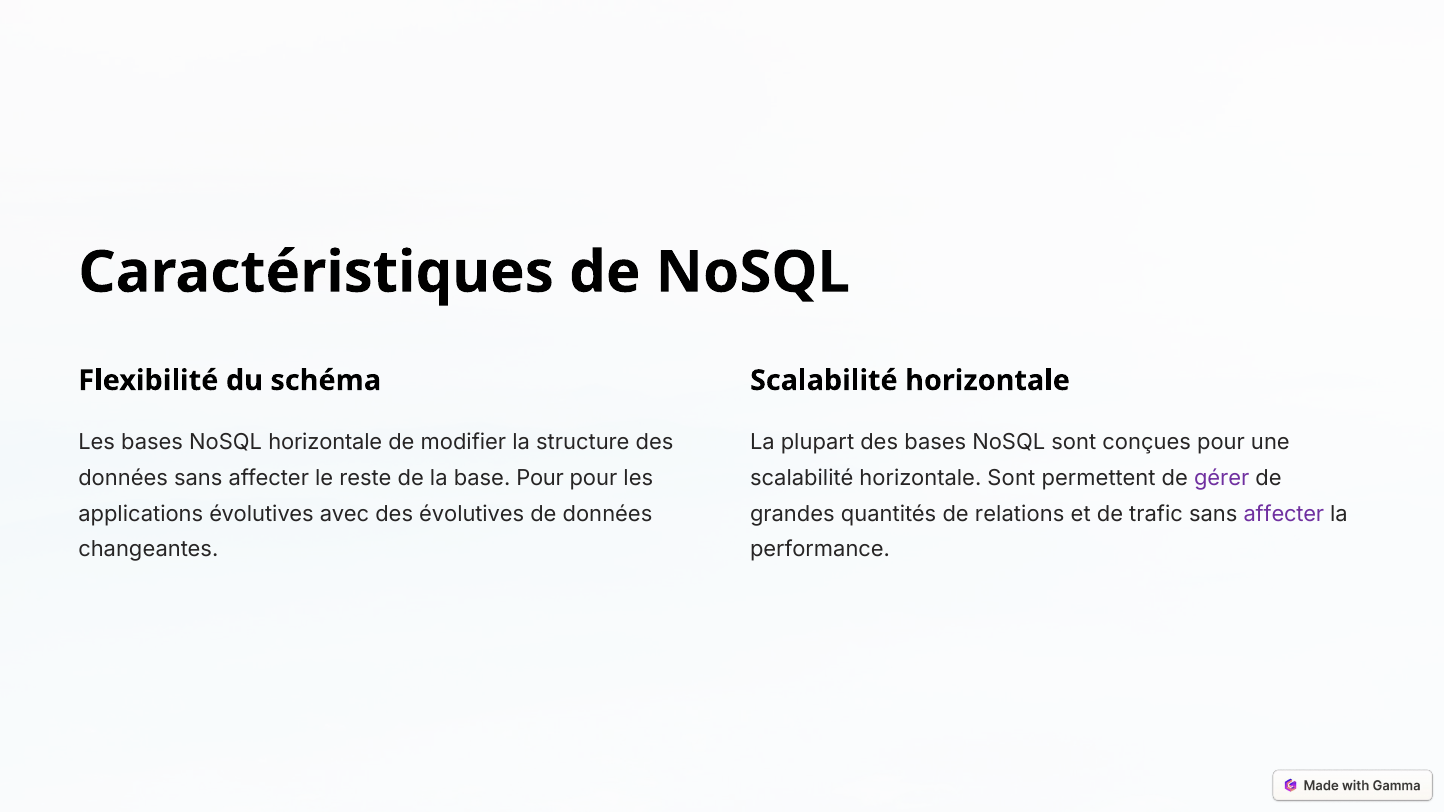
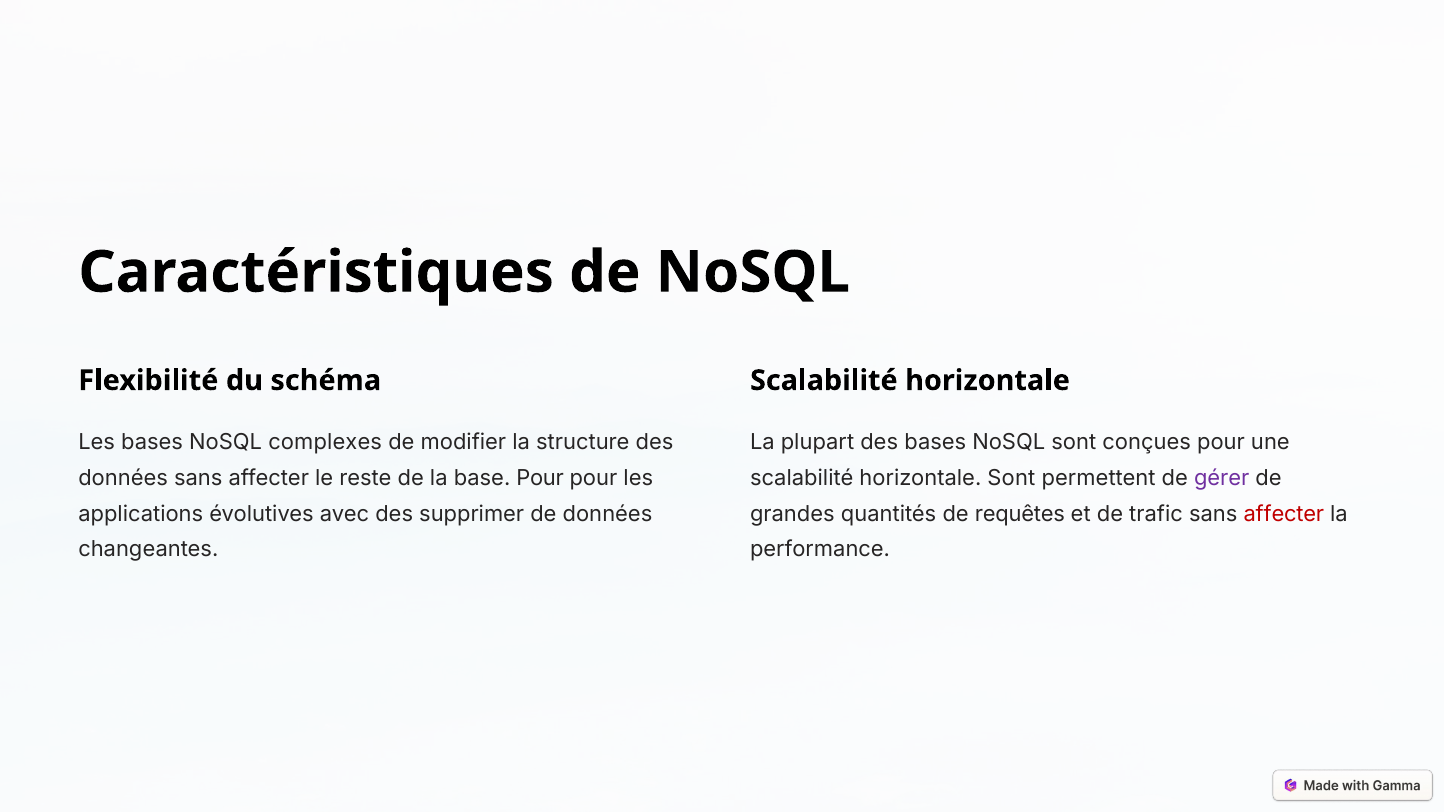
NoSQL horizontale: horizontale -> complexes
des évolutives: évolutives -> supprimer
relations: relations -> requêtes
affecter at (1284, 514) colour: purple -> red
